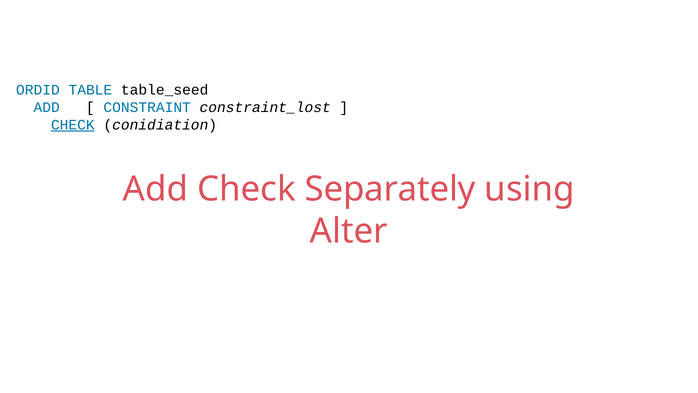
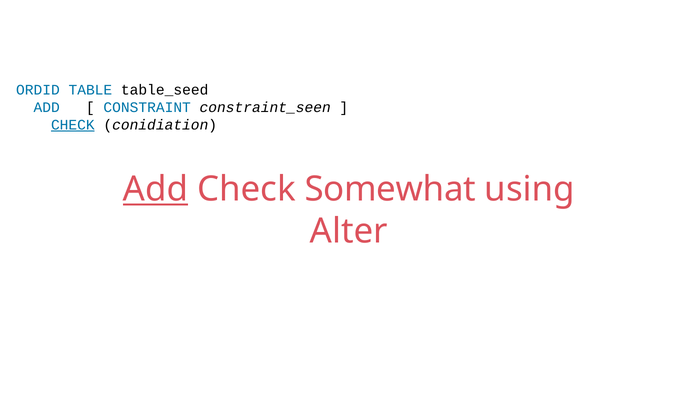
constraint_lost: constraint_lost -> constraint_seen
Add at (156, 189) underline: none -> present
Separately: Separately -> Somewhat
